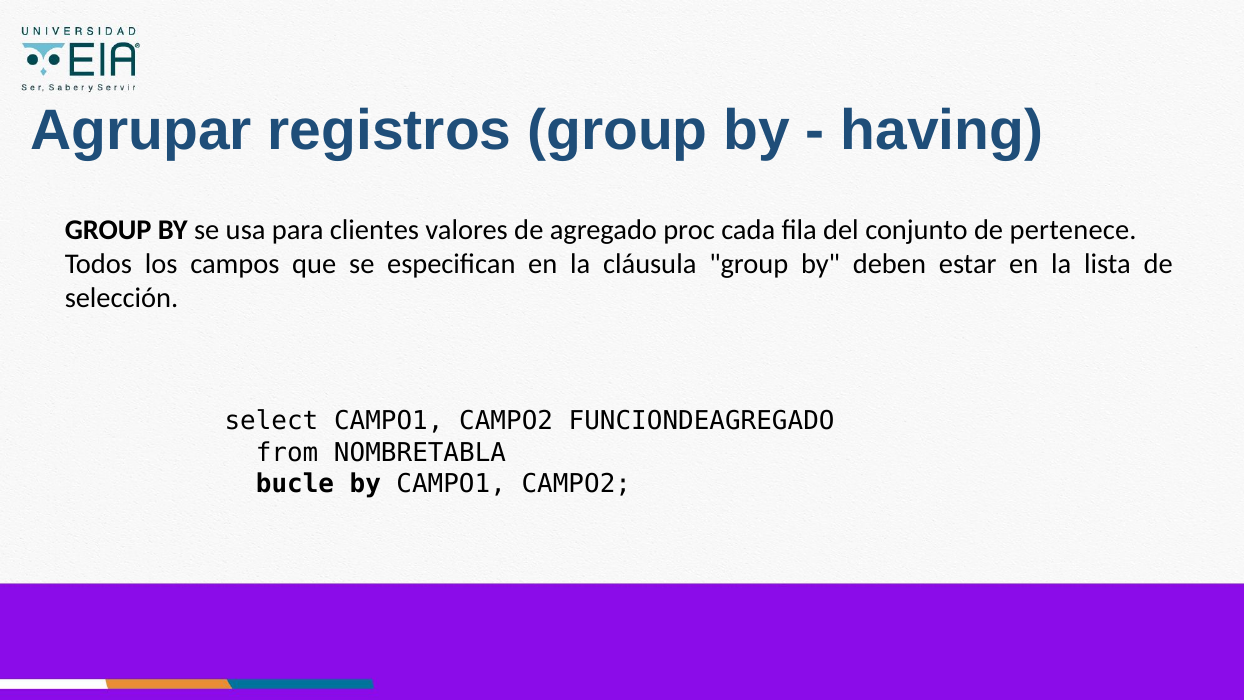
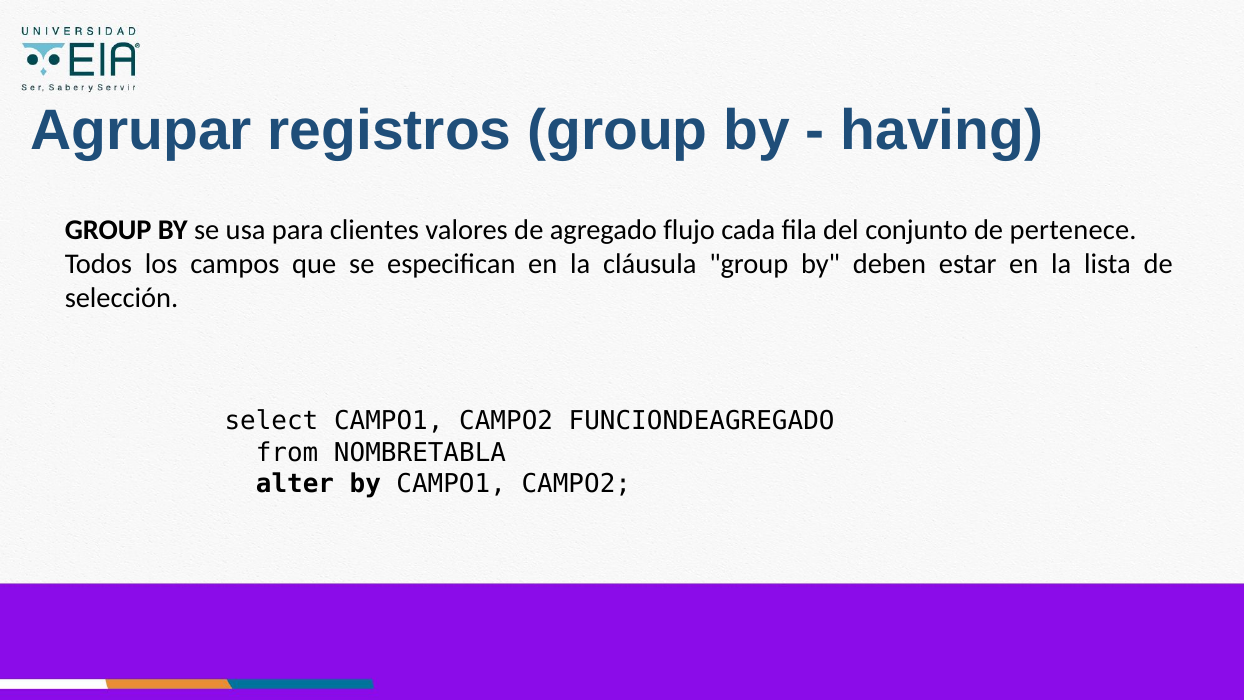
proc: proc -> flujo
bucle: bucle -> alter
